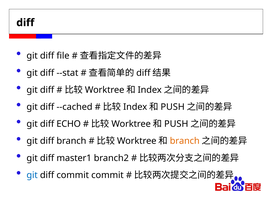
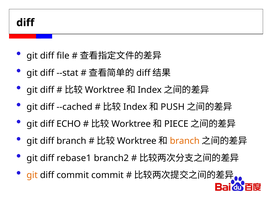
PUSH at (176, 124): PUSH -> PIECE
master1: master1 -> rebase1
git at (32, 175) colour: blue -> orange
